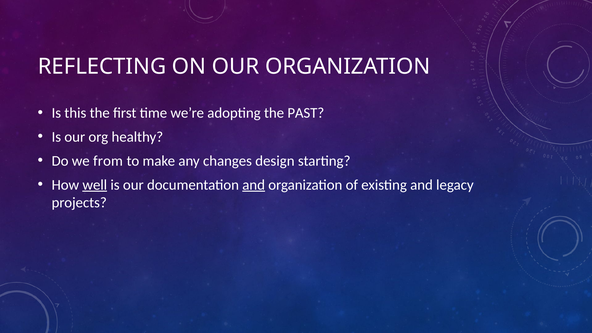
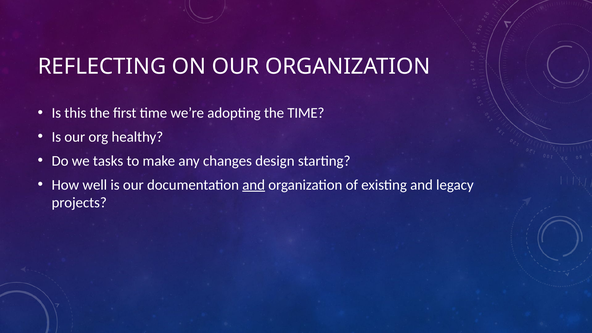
the PAST: PAST -> TIME
from: from -> tasks
well underline: present -> none
